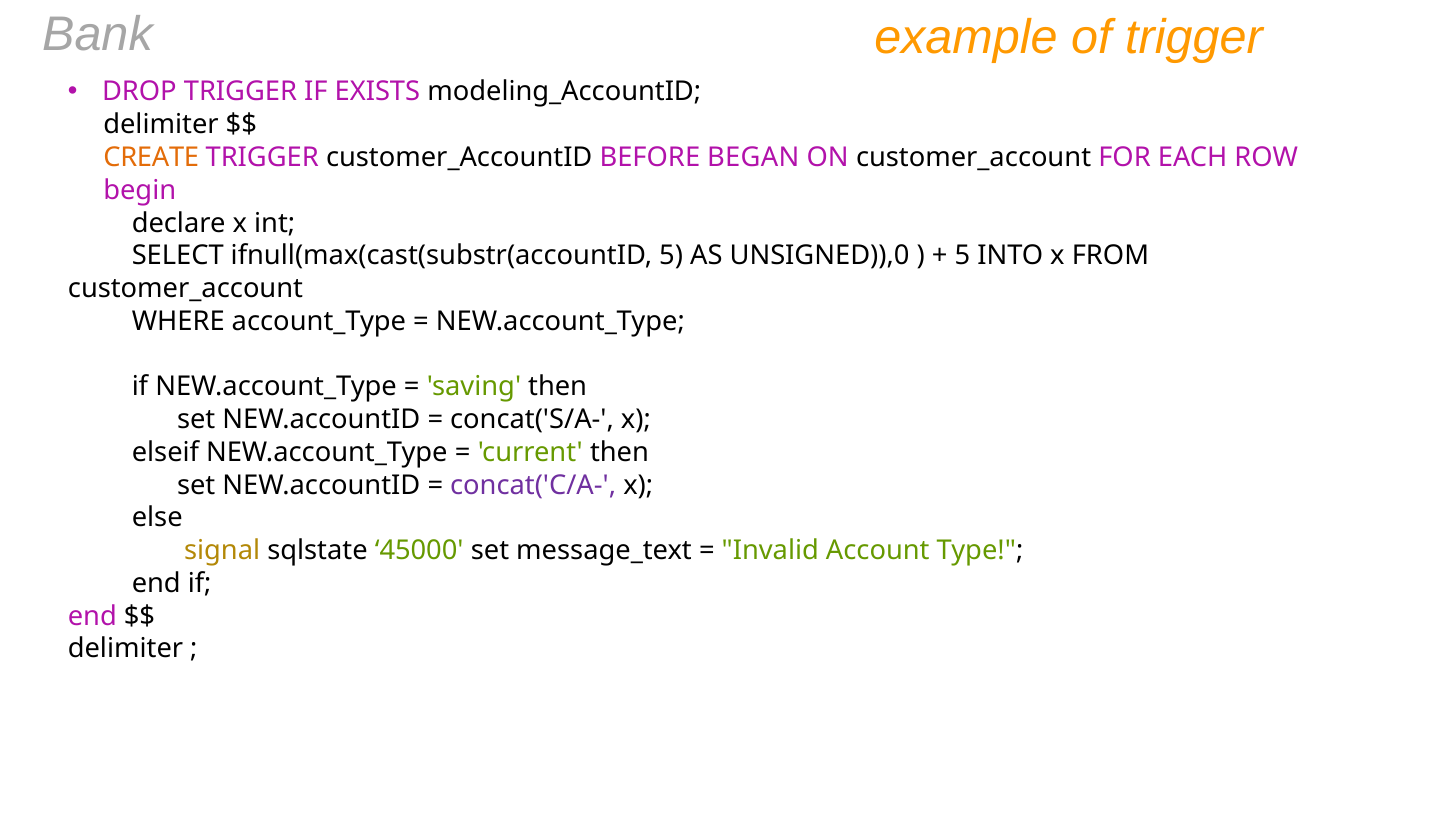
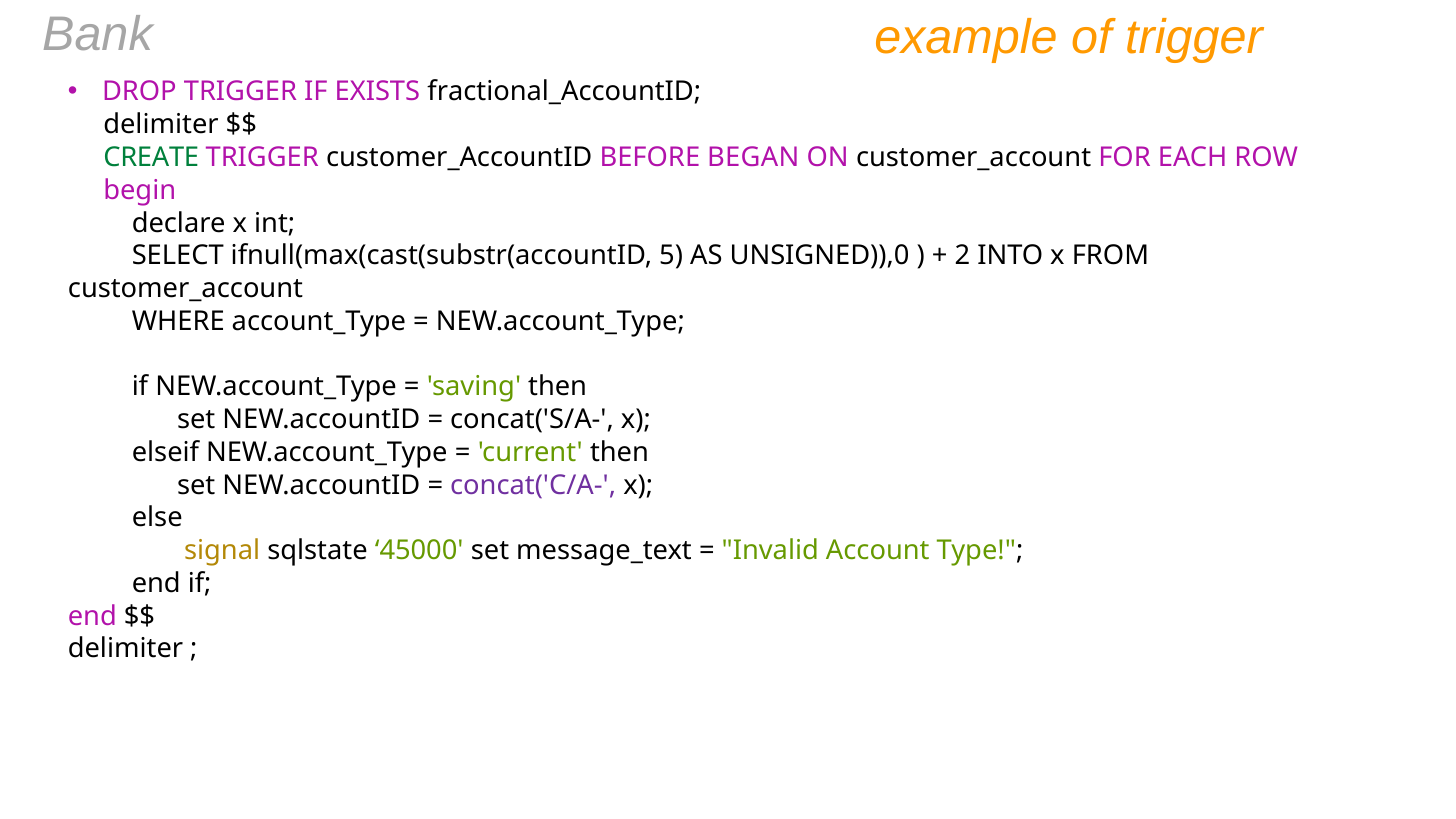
modeling_AccountID: modeling_AccountID -> fractional_AccountID
CREATE colour: orange -> green
5 at (962, 256): 5 -> 2
